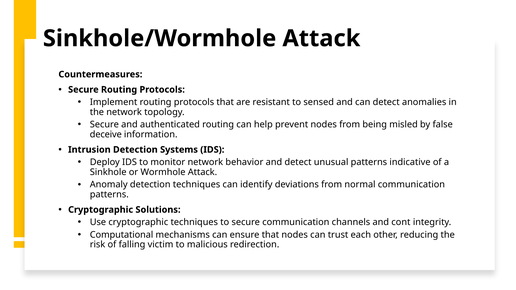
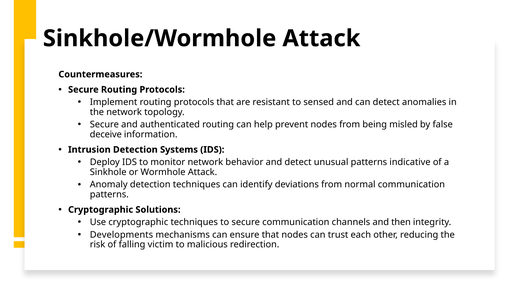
cont: cont -> then
Computational: Computational -> Developments
